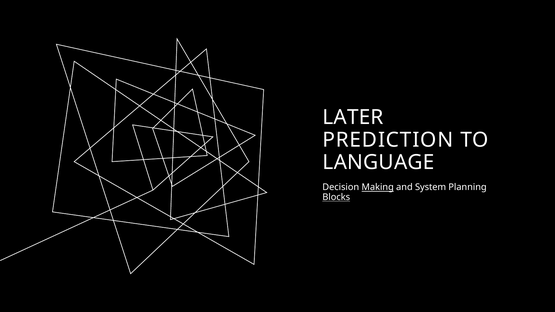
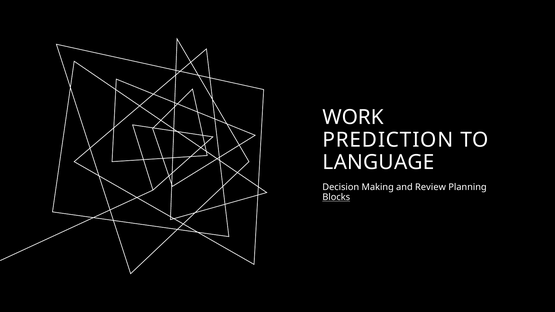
LATER: LATER -> WORK
Making underline: present -> none
System: System -> Review
